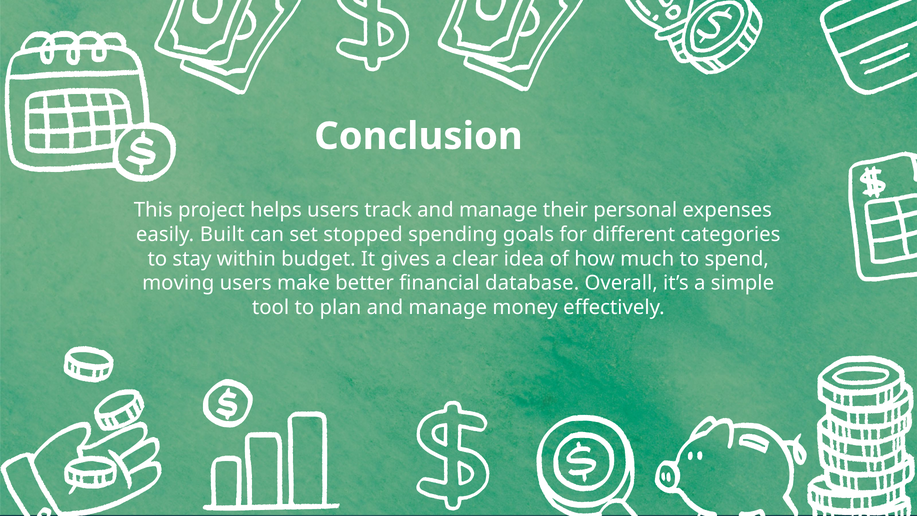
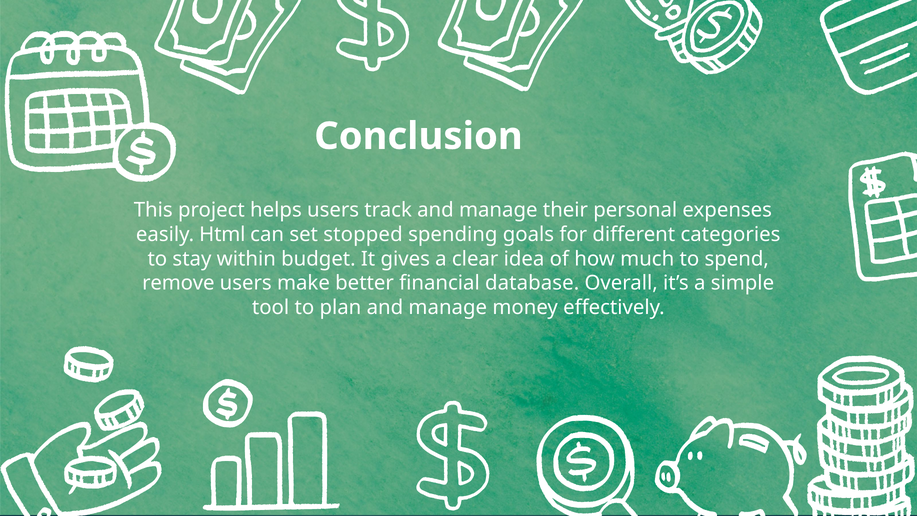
Built: Built -> Html
moving: moving -> remove
